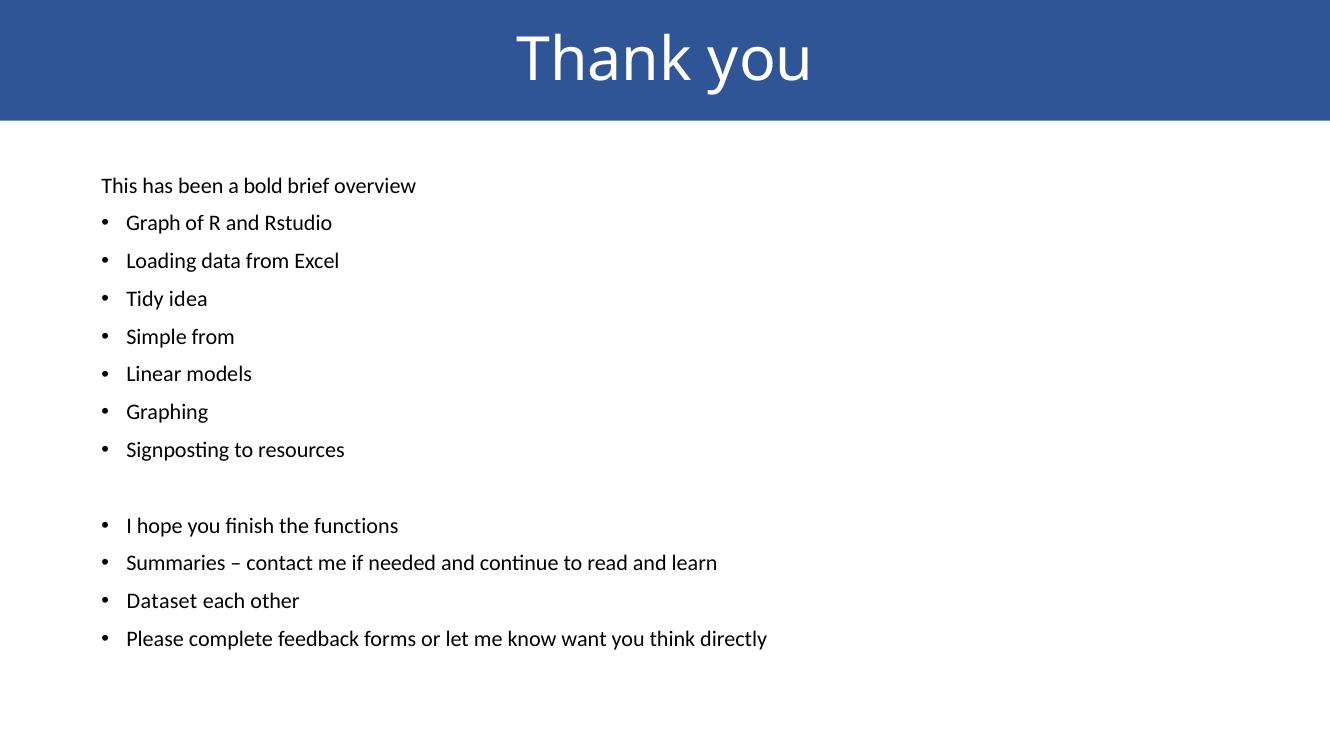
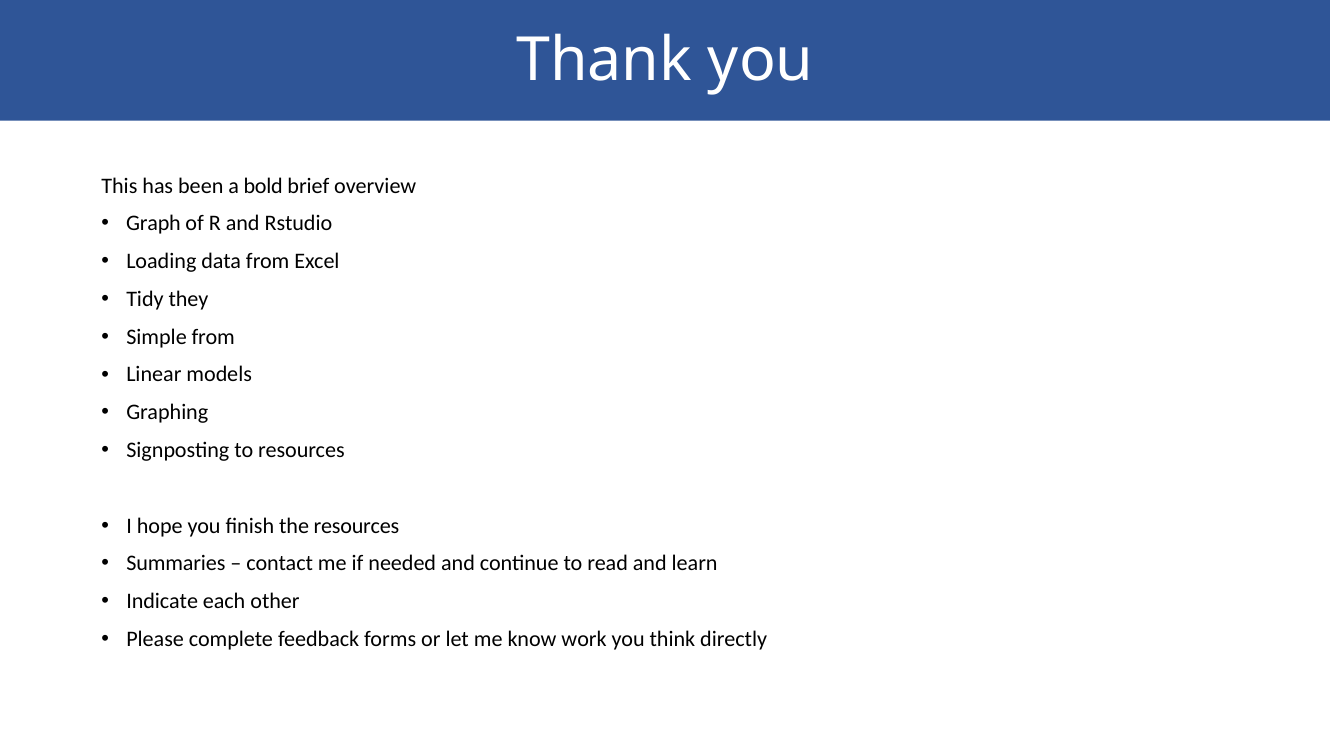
idea: idea -> they
the functions: functions -> resources
Dataset: Dataset -> Indicate
want: want -> work
